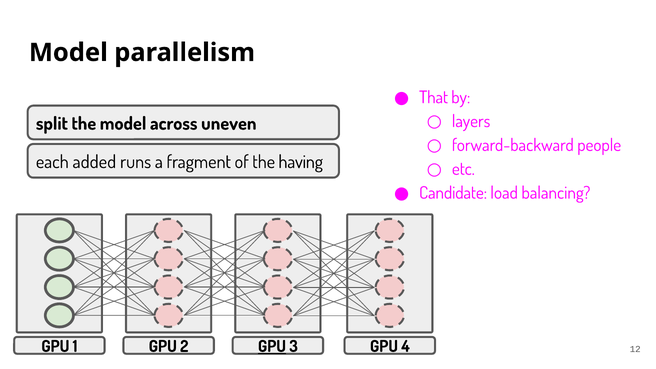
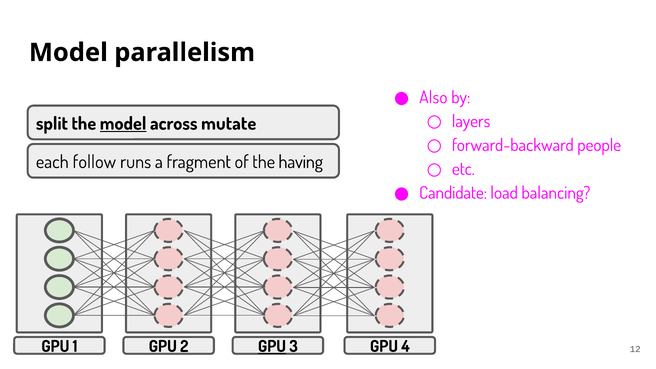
That: That -> Also
model at (123, 124) underline: none -> present
uneven: uneven -> mutate
added: added -> follow
